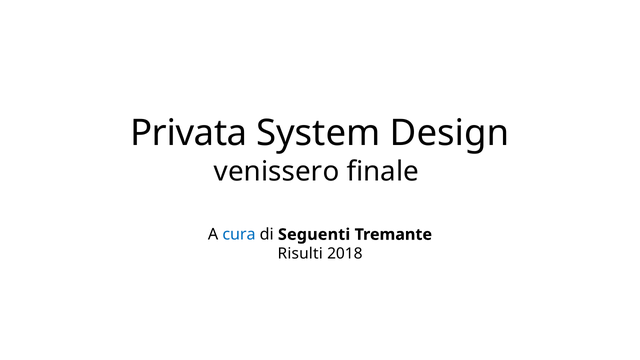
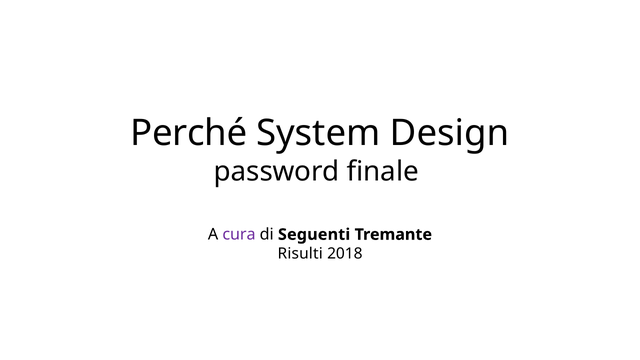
Privata: Privata -> Perché
venissero: venissero -> password
cura colour: blue -> purple
